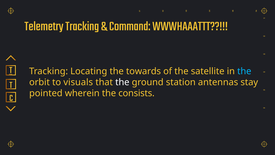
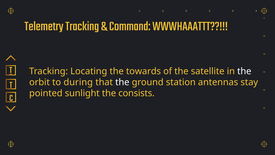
the at (244, 71) colour: light blue -> white
visuals: visuals -> during
wherein: wherein -> sunlight
